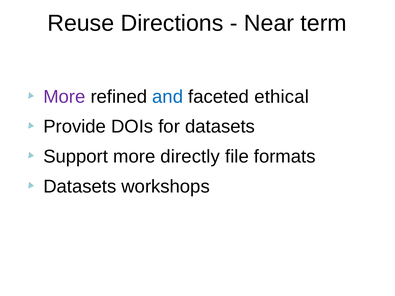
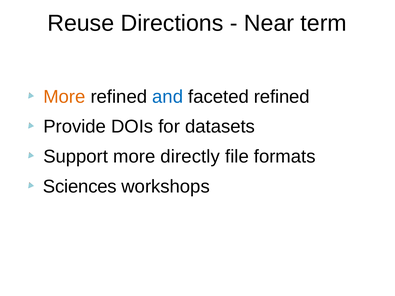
More at (64, 97) colour: purple -> orange
faceted ethical: ethical -> refined
Datasets at (80, 187): Datasets -> Sciences
